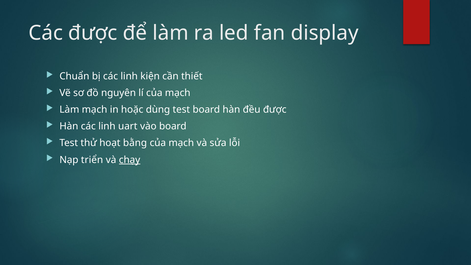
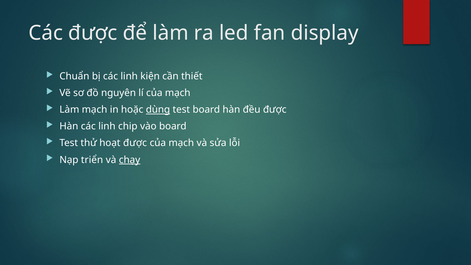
dùng underline: none -> present
uart: uart -> chip
hoạt bằng: bằng -> được
